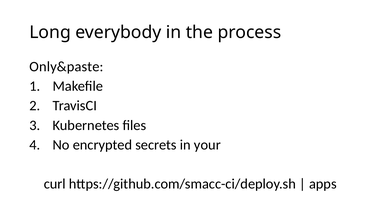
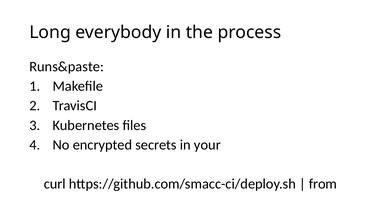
Only&paste: Only&paste -> Runs&paste
apps: apps -> from
